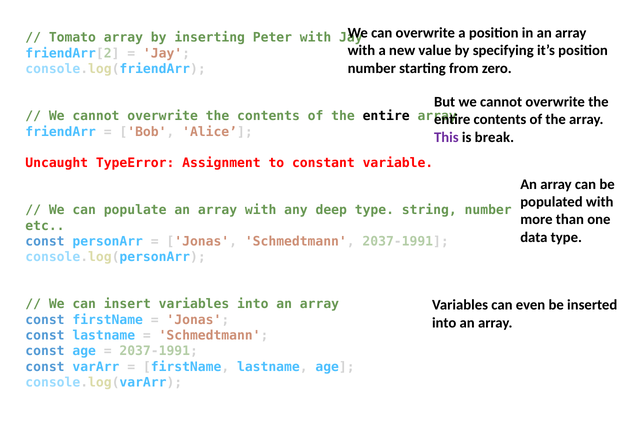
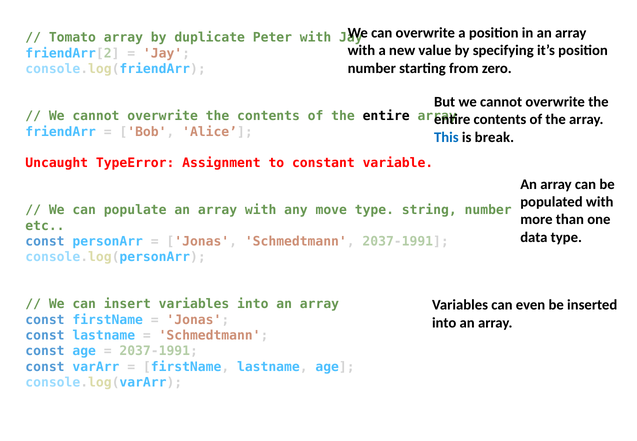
inserting: inserting -> duplicate
This colour: purple -> blue
deep: deep -> move
